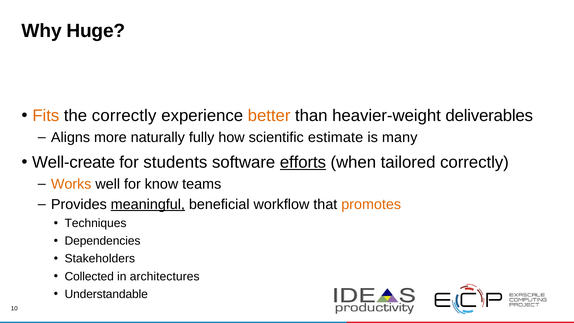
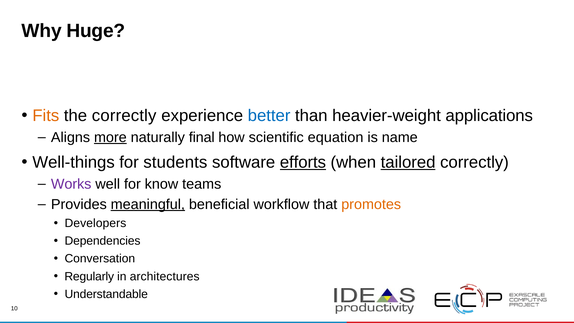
better colour: orange -> blue
deliverables: deliverables -> applications
more underline: none -> present
fully: fully -> final
estimate: estimate -> equation
many: many -> name
Well-create: Well-create -> Well-things
tailored underline: none -> present
Works colour: orange -> purple
Techniques: Techniques -> Developers
Stakeholders: Stakeholders -> Conversation
Collected: Collected -> Regularly
